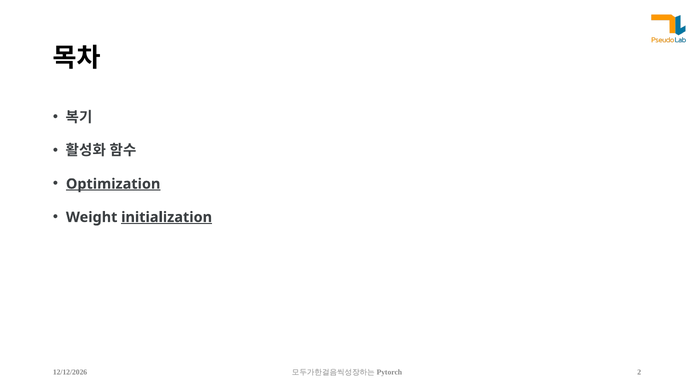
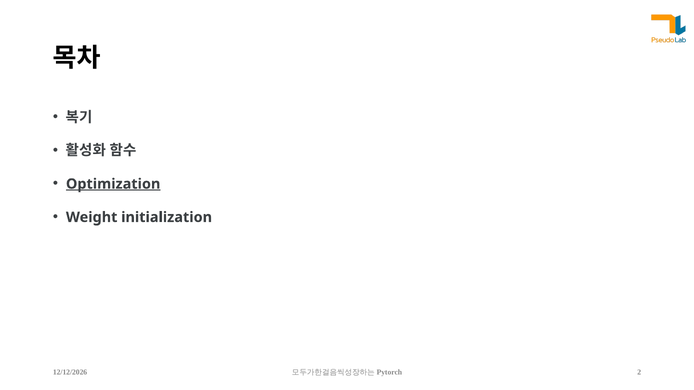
initialization underline: present -> none
